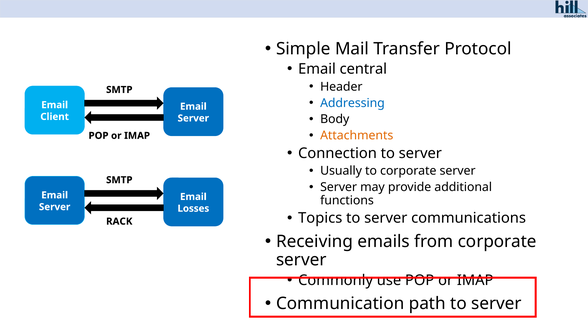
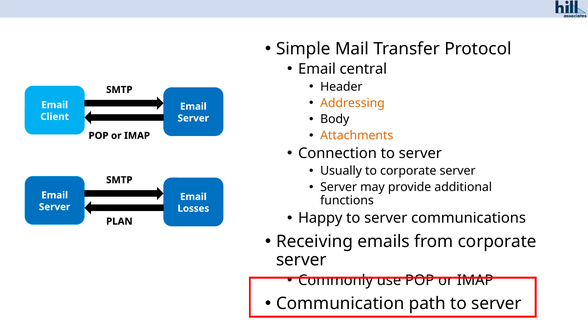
Addressing colour: blue -> orange
Topics: Topics -> Happy
RACK: RACK -> PLAN
